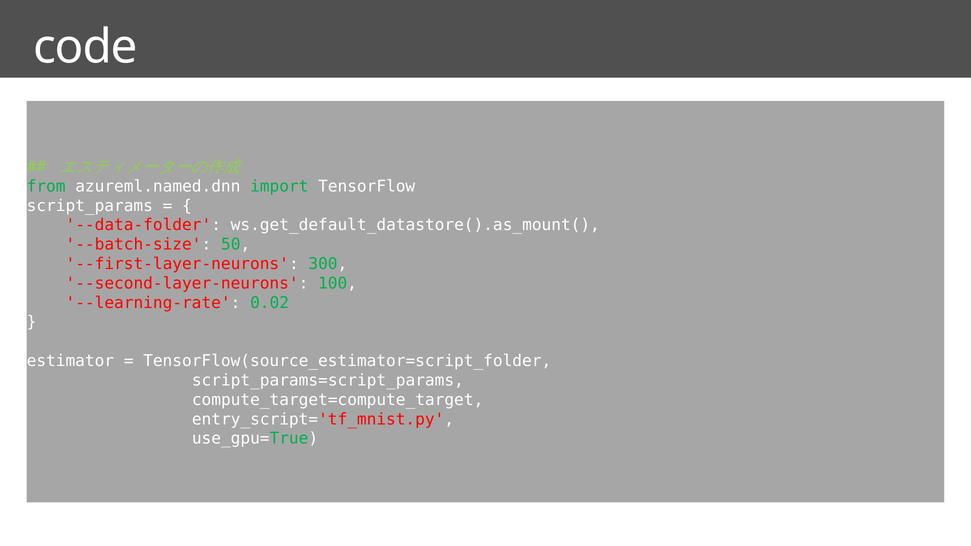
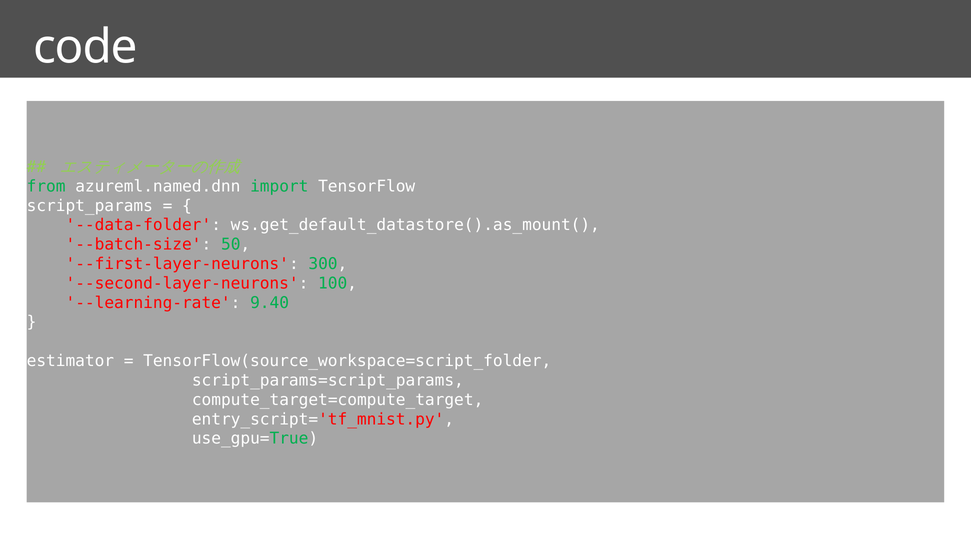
0.02: 0.02 -> 9.40
TensorFlow(source_estimator=script_folder: TensorFlow(source_estimator=script_folder -> TensorFlow(source_workspace=script_folder
